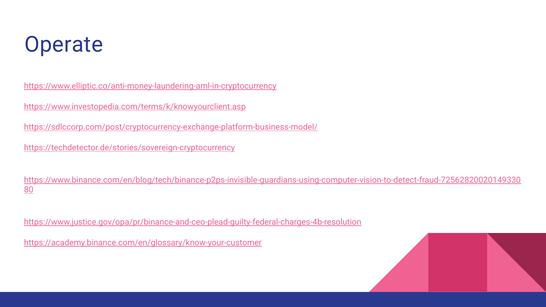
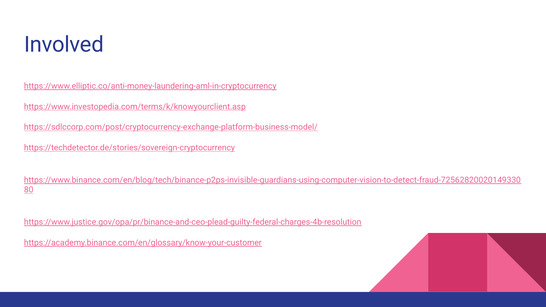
Operate: Operate -> Involved
